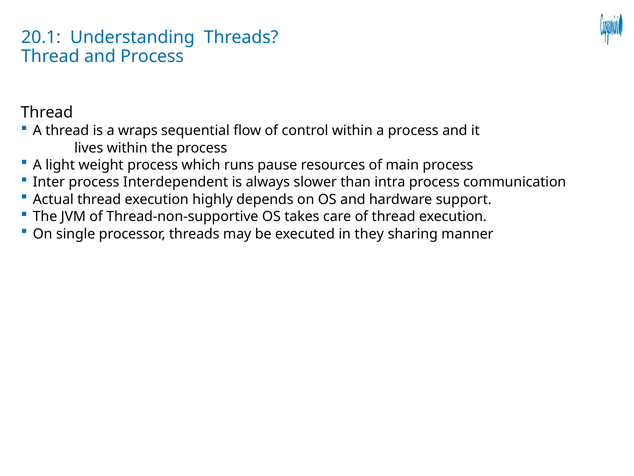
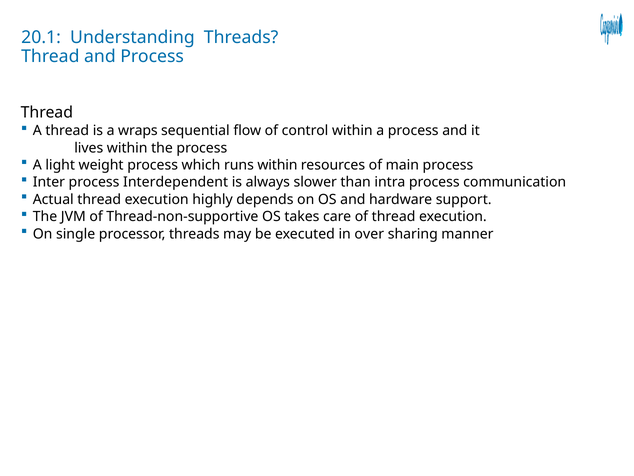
runs pause: pause -> within
they: they -> over
